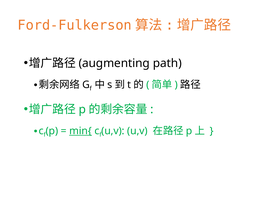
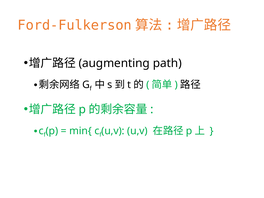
min{ underline: present -> none
